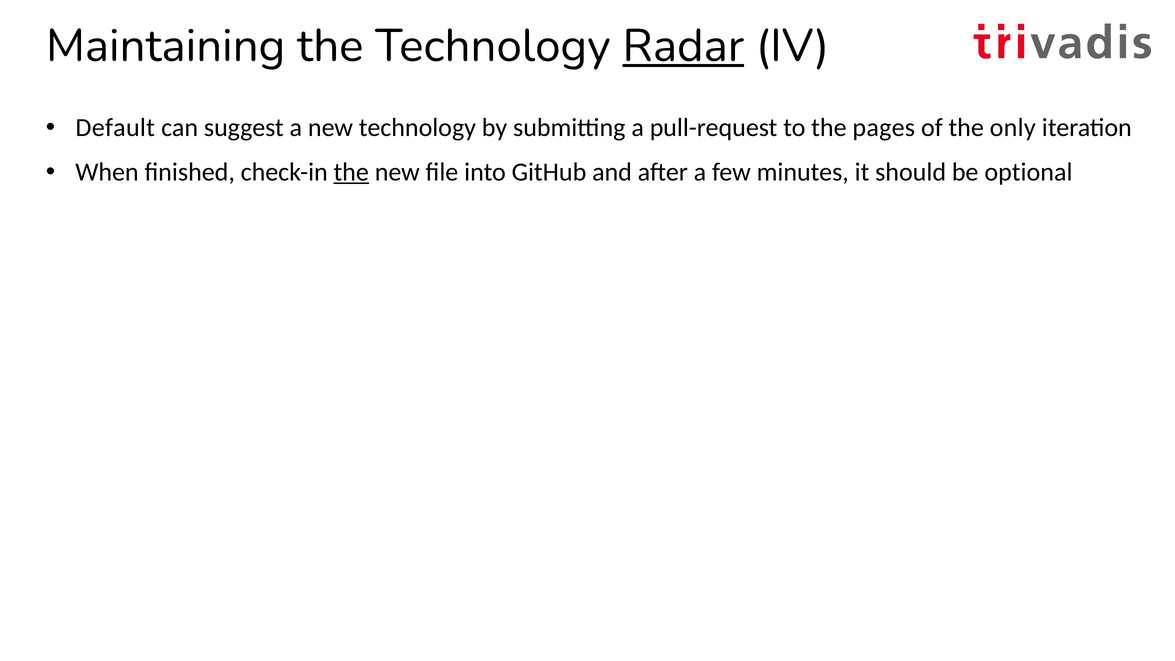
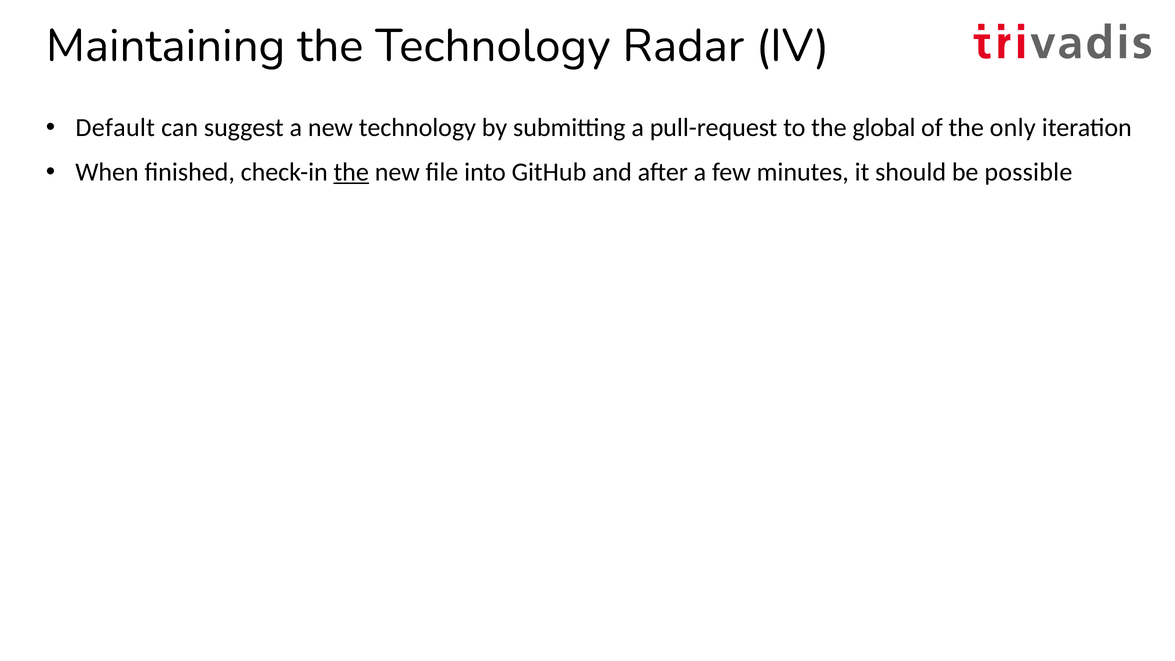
Radar underline: present -> none
pages: pages -> global
optional: optional -> possible
